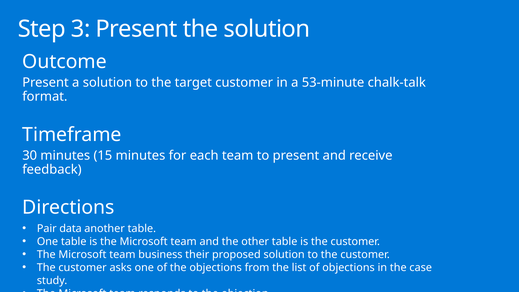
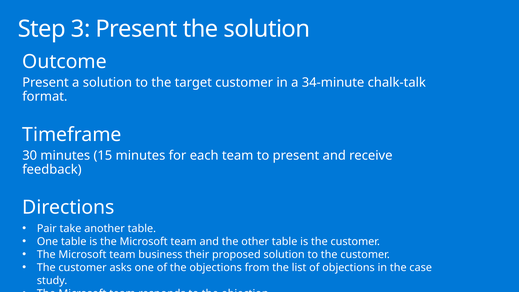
53-minute: 53-minute -> 34-minute
data: data -> take
